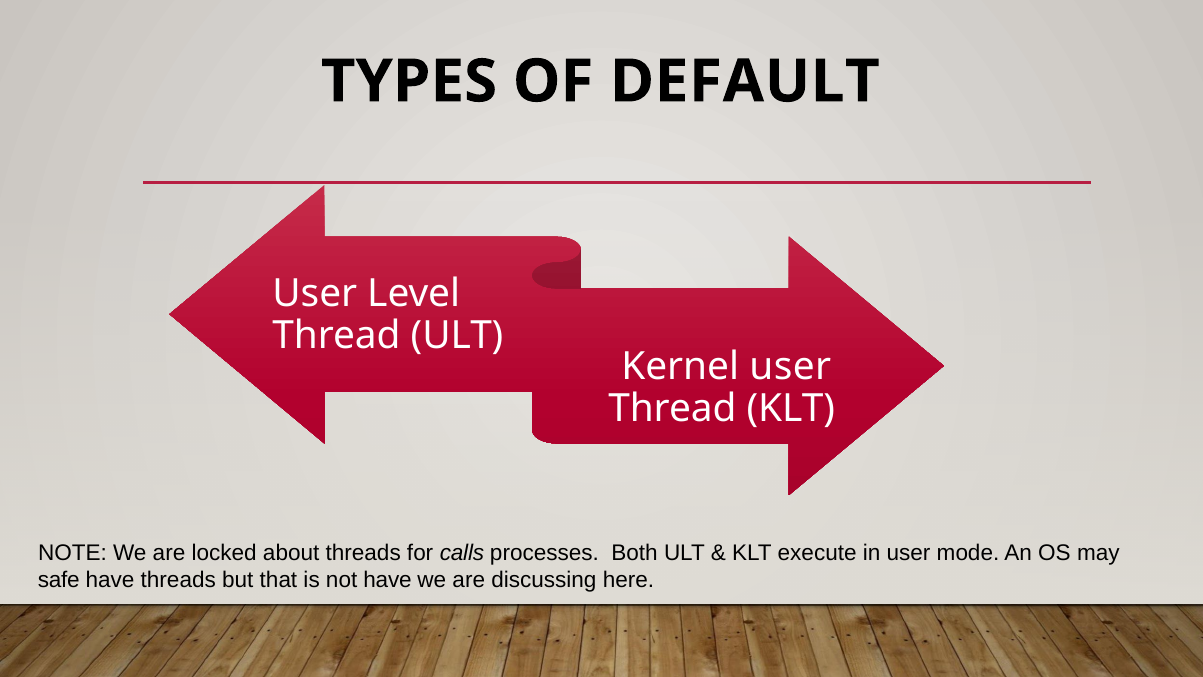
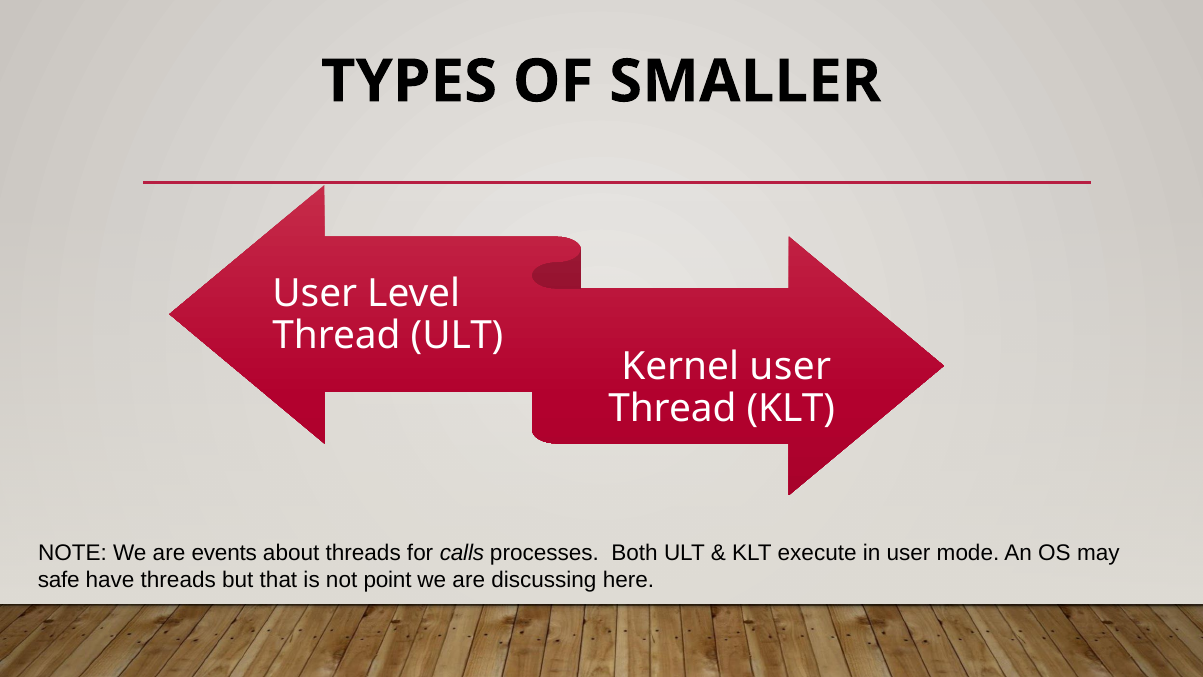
DEFAULT: DEFAULT -> SMALLER
locked: locked -> events
not have: have -> point
